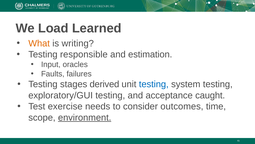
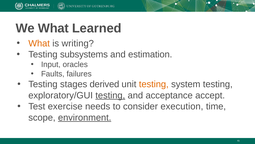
We Load: Load -> What
responsible: responsible -> subsystems
testing at (154, 84) colour: blue -> orange
testing at (110, 95) underline: none -> present
caught: caught -> accept
outcomes: outcomes -> execution
